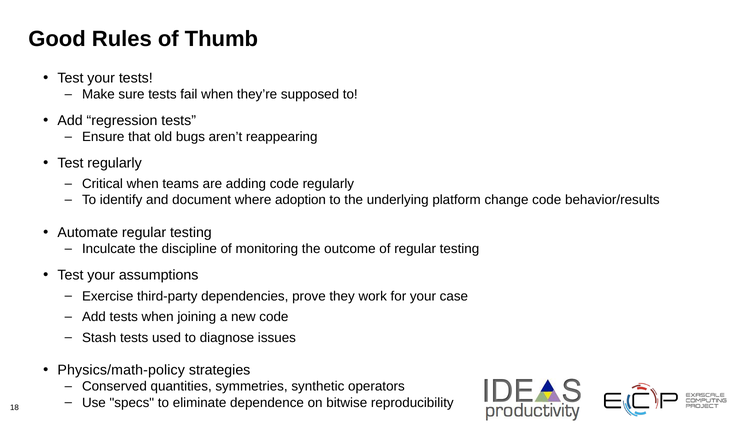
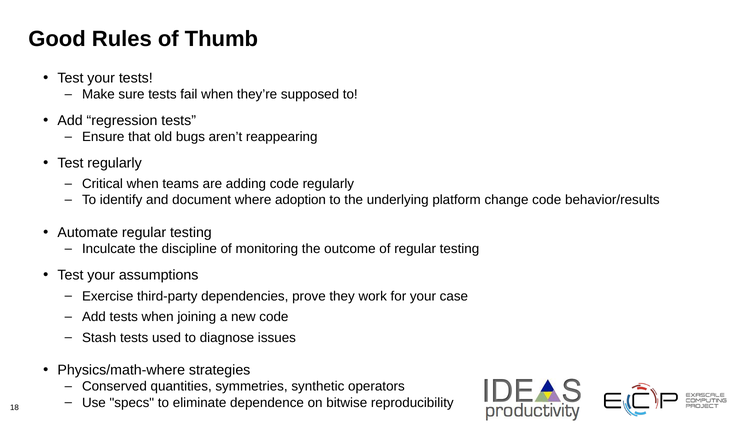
Physics/math-policy: Physics/math-policy -> Physics/math-where
